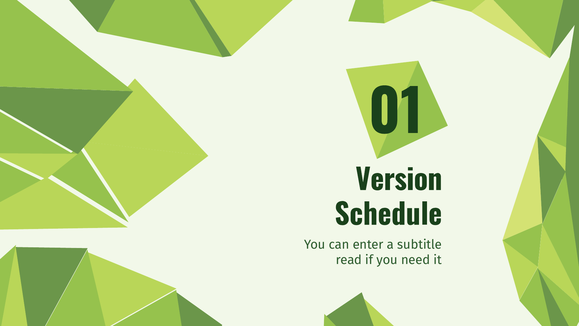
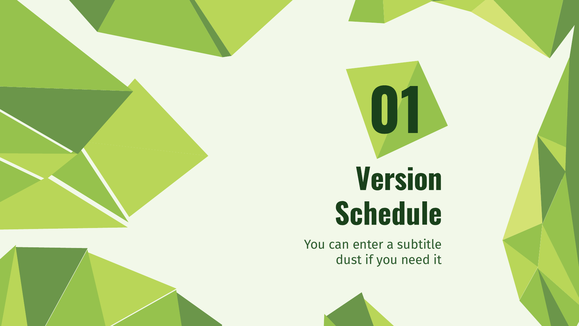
read: read -> dust
